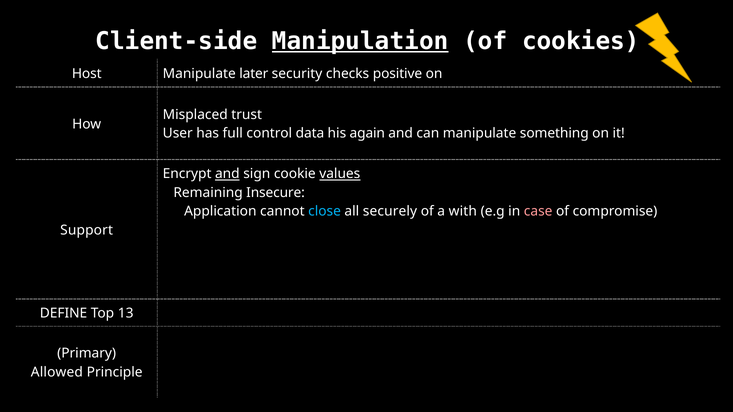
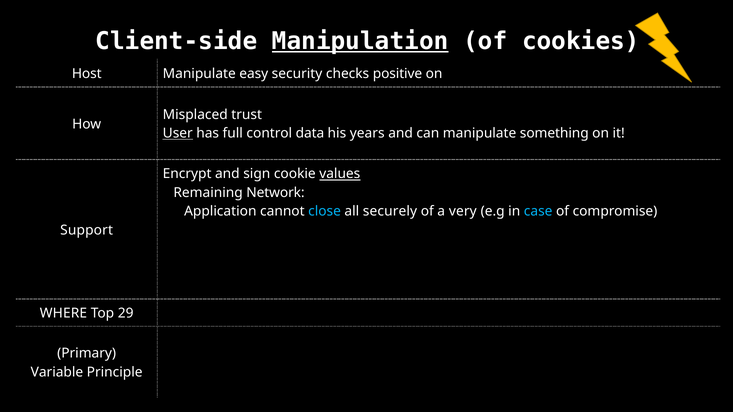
later: later -> easy
User underline: none -> present
again: again -> years
and at (227, 174) underline: present -> none
Insecure: Insecure -> Network
with: with -> very
case colour: pink -> light blue
DEFINE: DEFINE -> WHERE
13: 13 -> 29
Allowed: Allowed -> Variable
